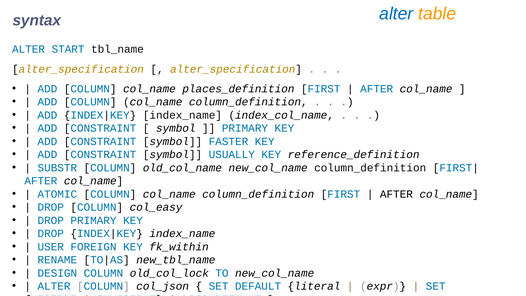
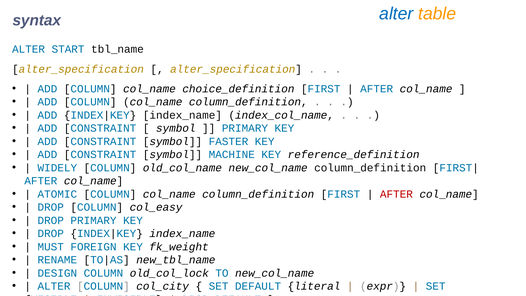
places_definition: places_definition -> choice_definition
USUALLY: USUALLY -> MACHINE
SUBSTR: SUBSTR -> WIDELY
AFTER at (396, 194) colour: black -> red
USER: USER -> MUST
fk_within: fk_within -> fk_weight
col_json: col_json -> col_city
